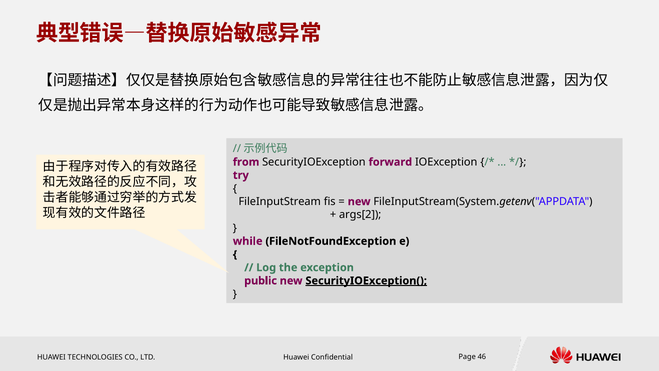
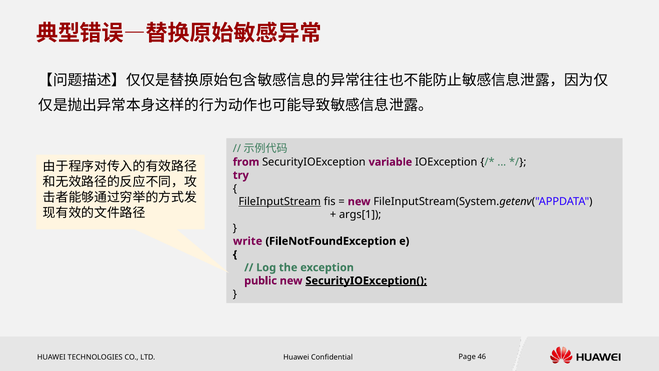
forward: forward -> variable
FileInputStream underline: none -> present
args[2: args[2 -> args[1
while: while -> write
